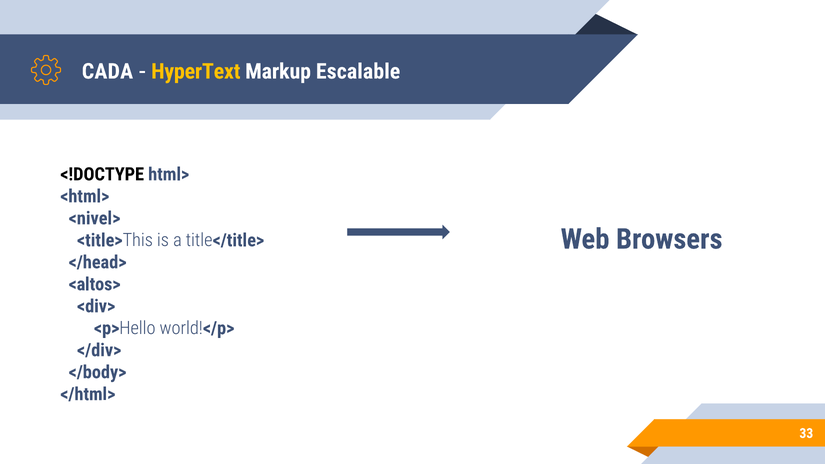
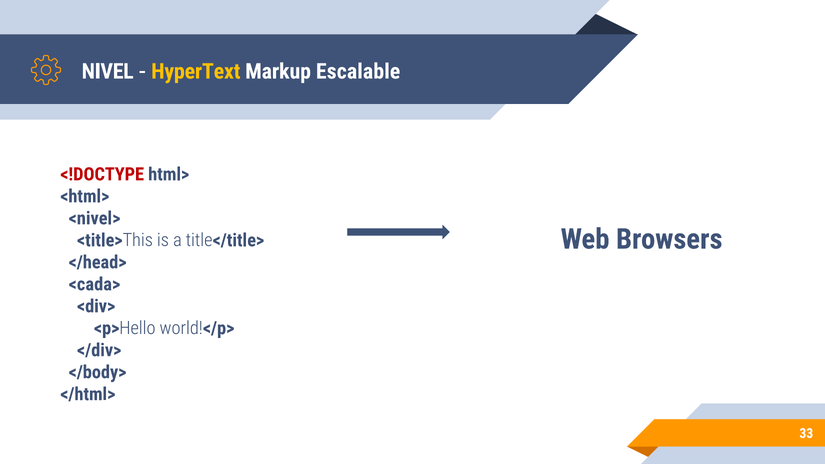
CADA: CADA -> NIVEL
<!DOCTYPE colour: black -> red
<altos>: <altos> -> <cada>
